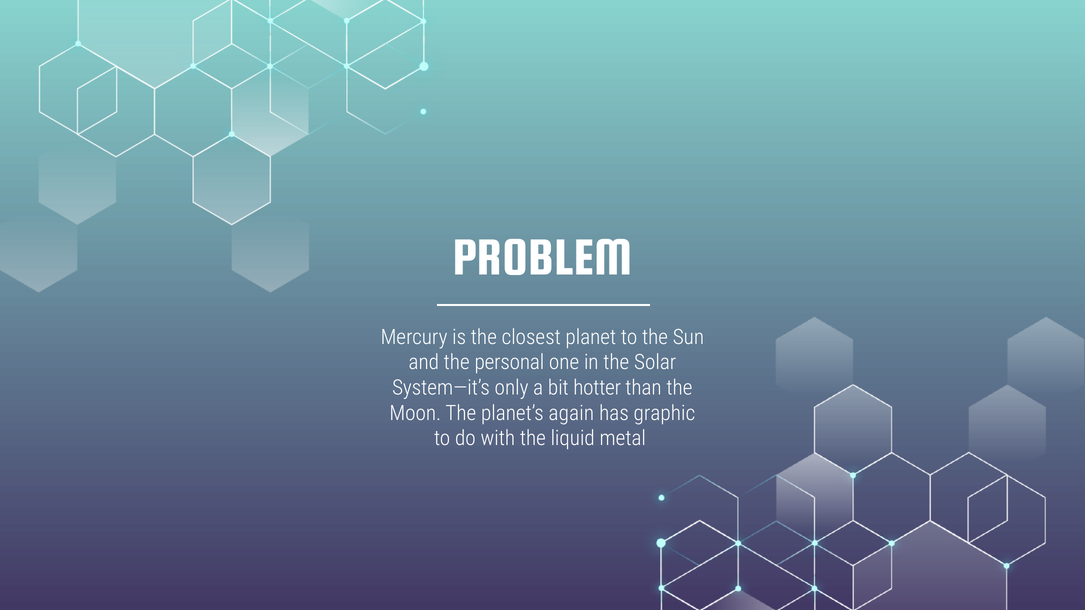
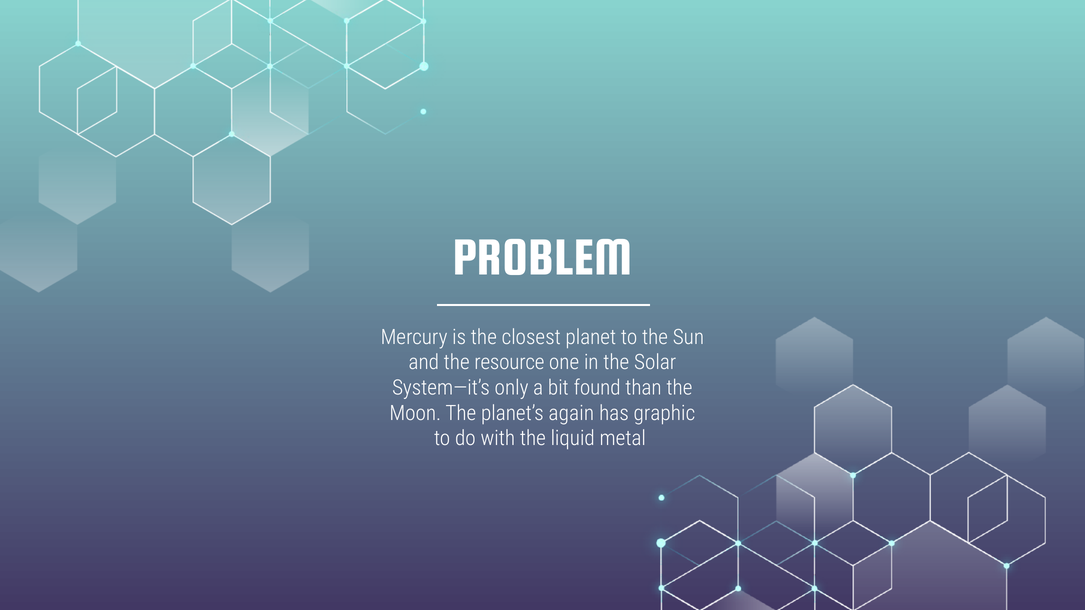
personal: personal -> resource
hotter: hotter -> found
